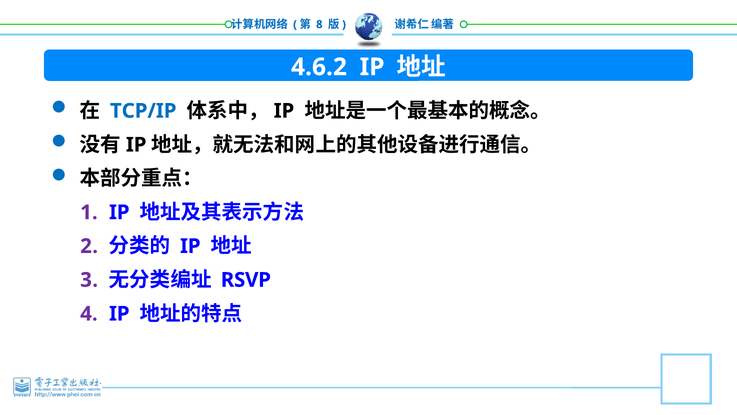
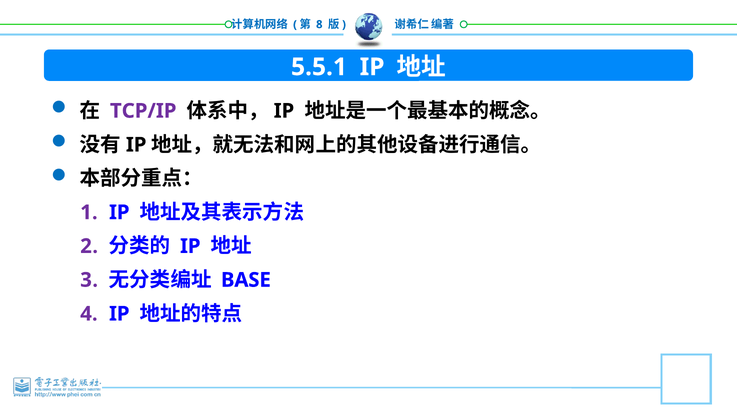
4.6.2: 4.6.2 -> 5.5.1
TCP/IP colour: blue -> purple
RSVP: RSVP -> BASE
